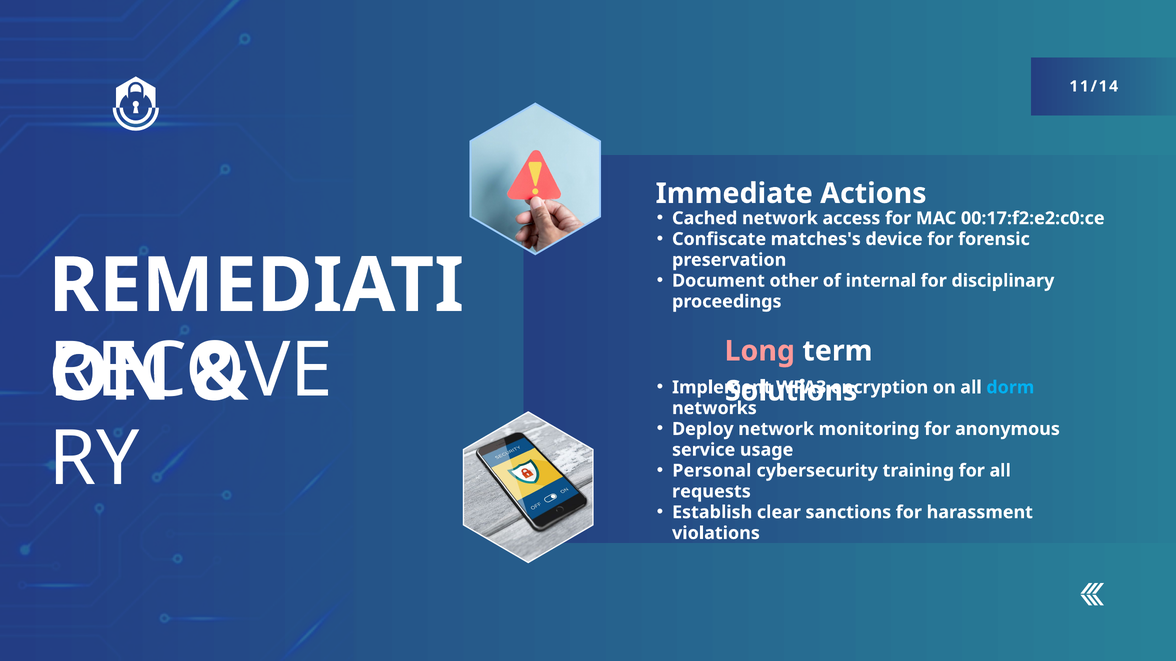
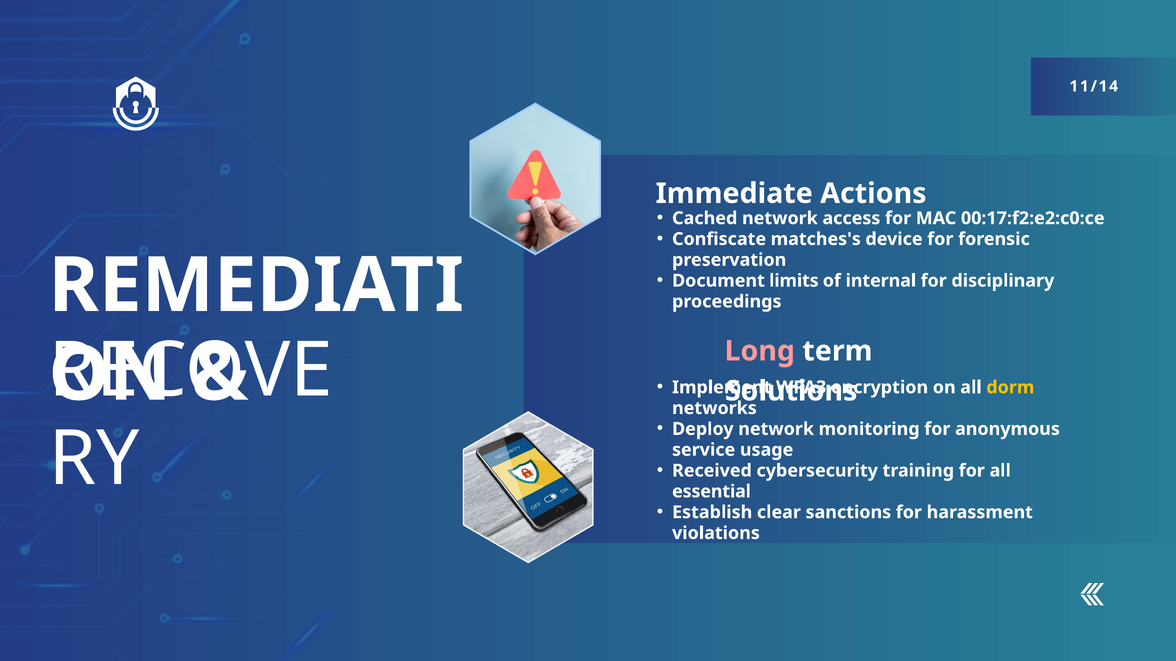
other: other -> limits
dorm colour: light blue -> yellow
Personal: Personal -> Received
requests: requests -> essential
